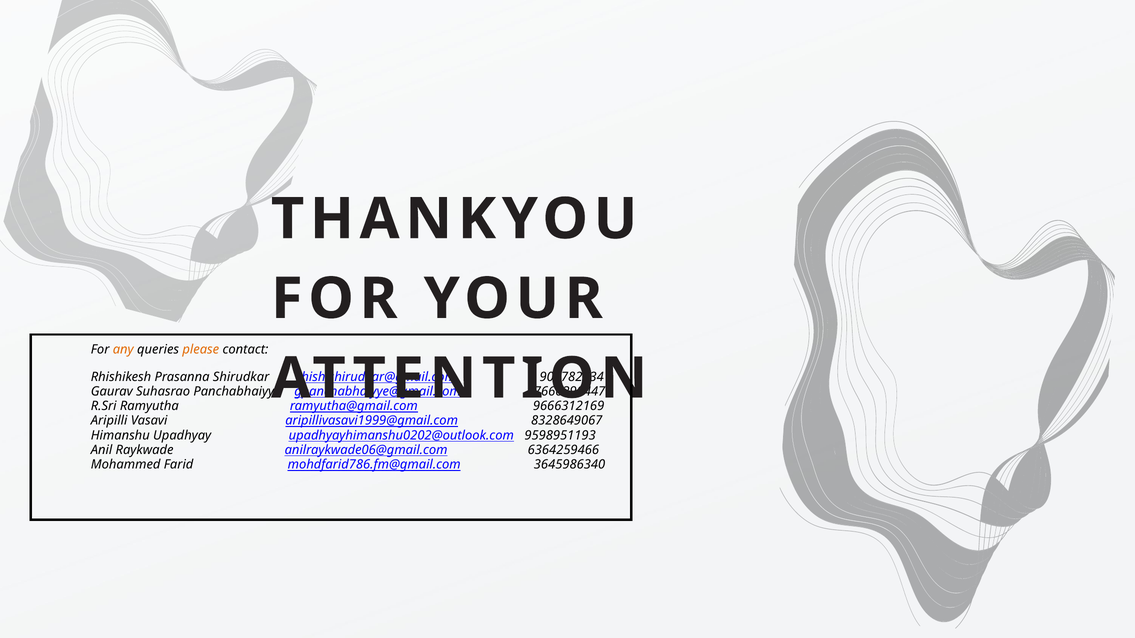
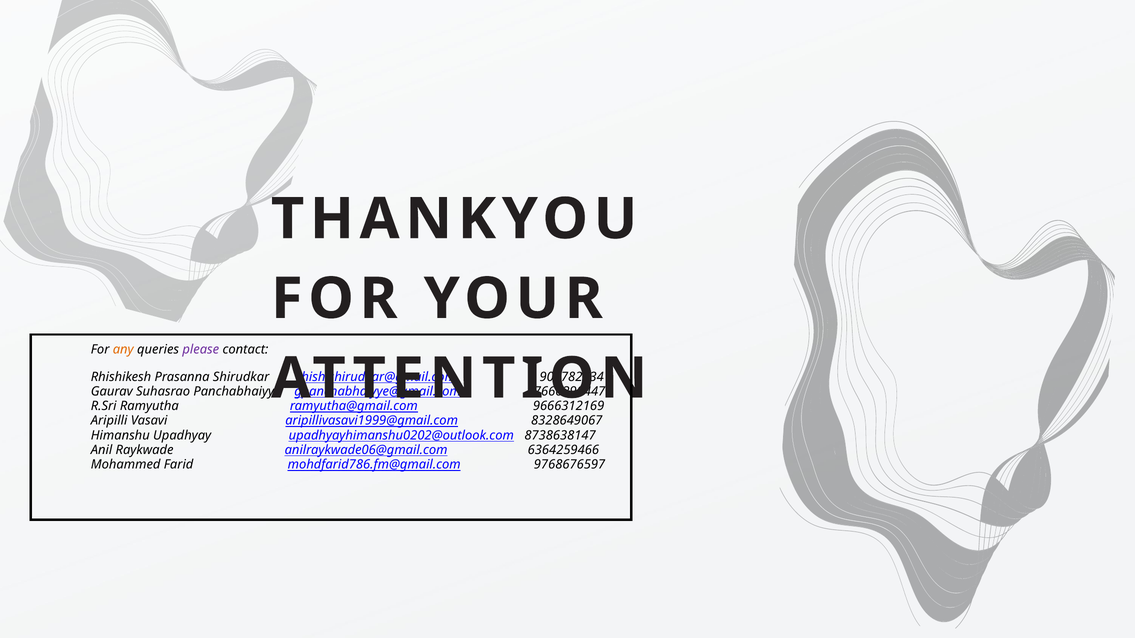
please colour: orange -> purple
9598951193: 9598951193 -> 8738638147
3645986340: 3645986340 -> 9768676597
